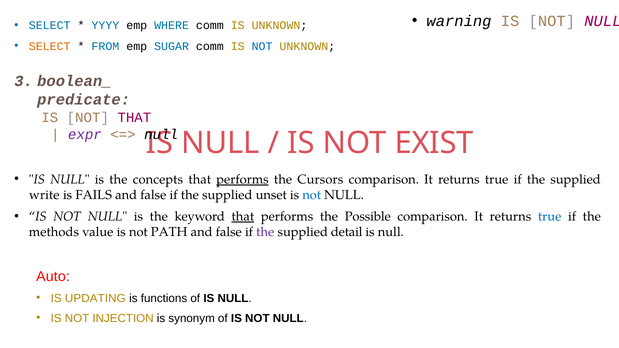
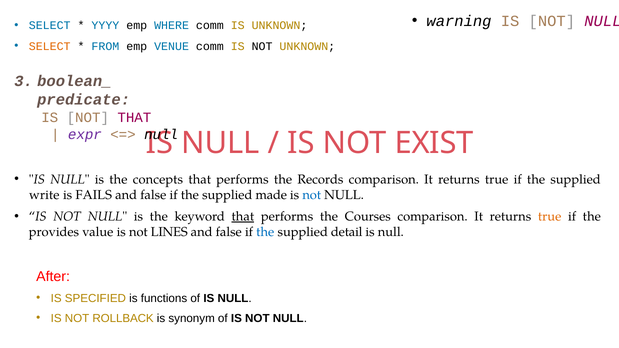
SUGAR: SUGAR -> VENUE
NOT at (262, 46) colour: blue -> black
performs at (243, 179) underline: present -> none
Cursors: Cursors -> Records
unset: unset -> made
Possible: Possible -> Courses
true at (550, 217) colour: blue -> orange
methods: methods -> provides
PATH: PATH -> LINES
the at (265, 232) colour: purple -> blue
Auto: Auto -> After
UPDATING: UPDATING -> SPECIFIED
INJECTION: INJECTION -> ROLLBACK
